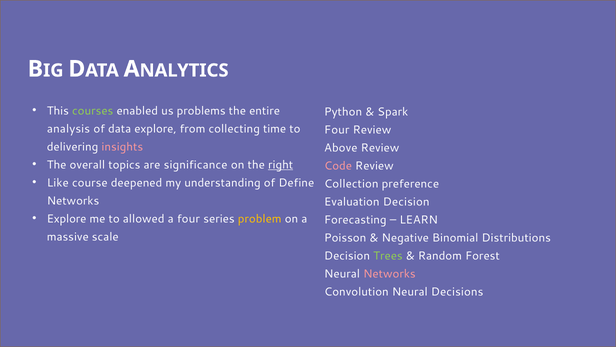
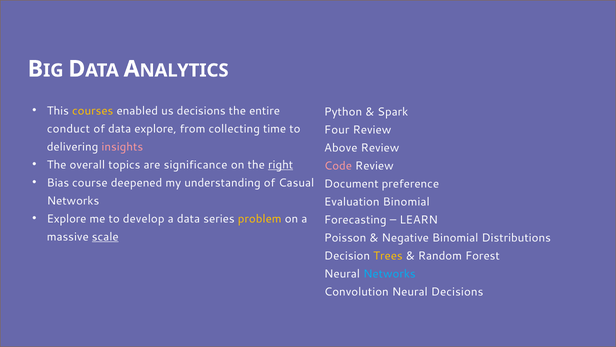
courses colour: light green -> yellow
us problems: problems -> decisions
analysis: analysis -> conduct
Like: Like -> Bias
Define: Define -> Casual
Collection: Collection -> Document
Evaluation Decision: Decision -> Binomial
allowed: allowed -> develop
a four: four -> data
scale underline: none -> present
Trees colour: light green -> yellow
Networks at (389, 273) colour: pink -> light blue
